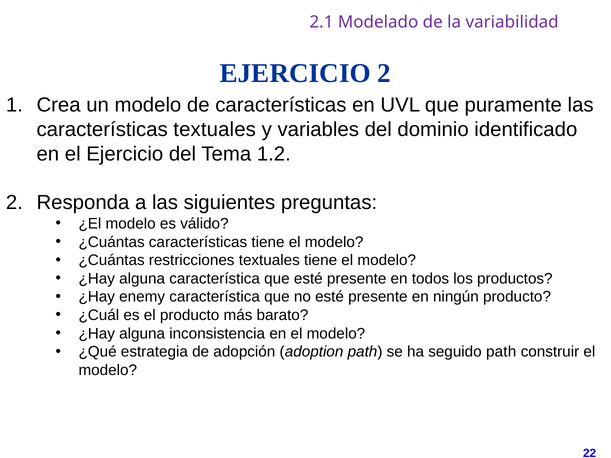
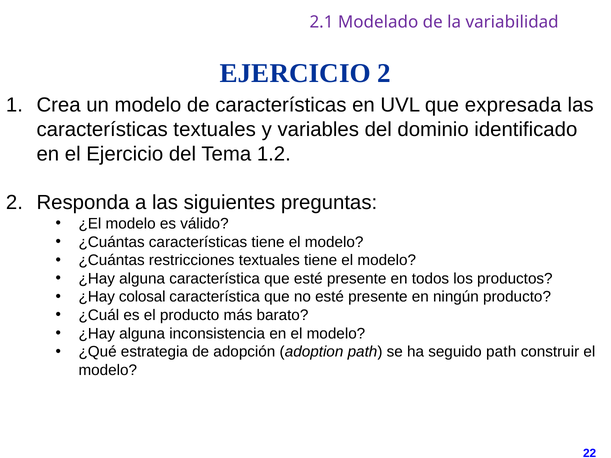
puramente: puramente -> expresada
enemy: enemy -> colosal
